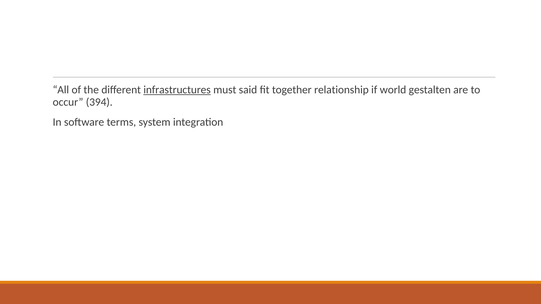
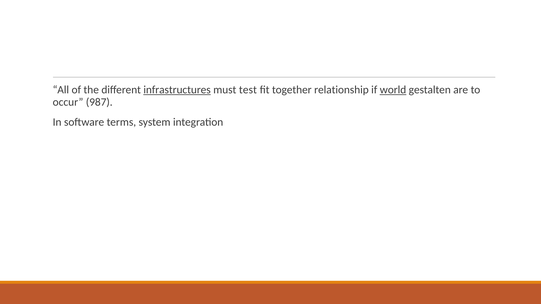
said: said -> test
world underline: none -> present
394: 394 -> 987
